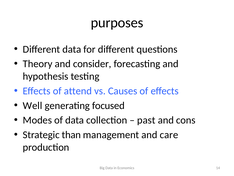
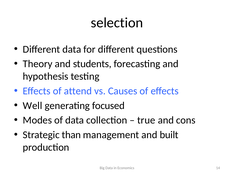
purposes: purposes -> selection
consider: consider -> students
past: past -> true
care: care -> built
